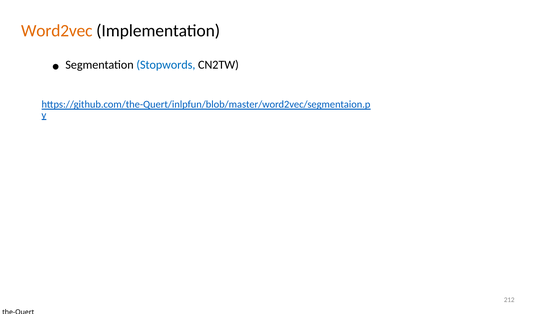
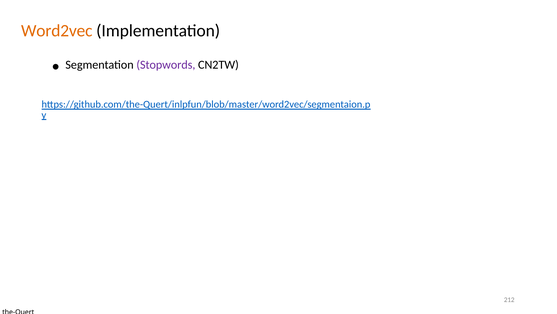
Stopwords colour: blue -> purple
